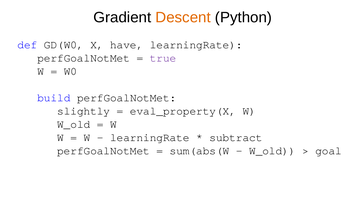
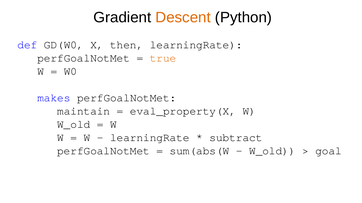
have: have -> then
true colour: purple -> orange
build: build -> makes
slightly: slightly -> maintain
